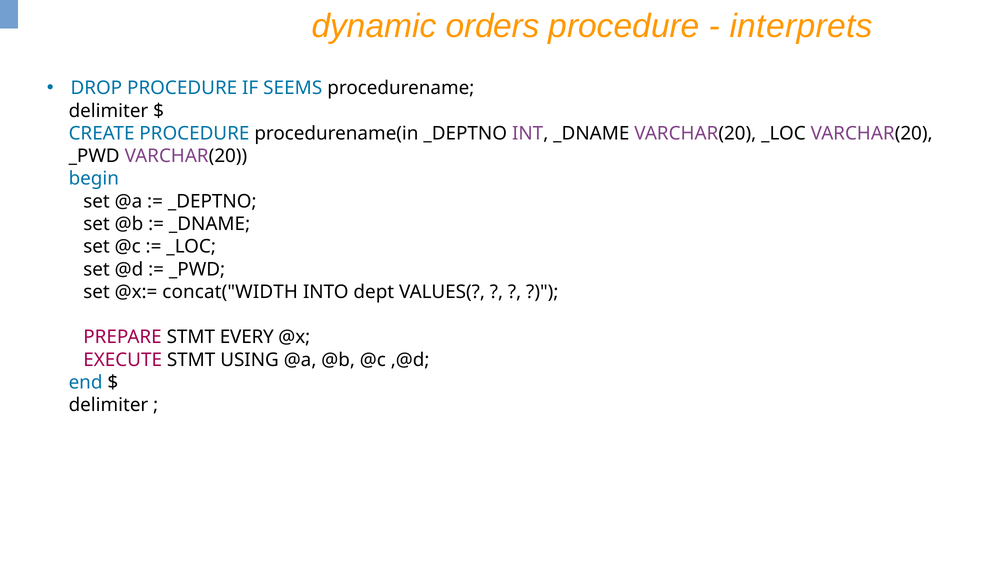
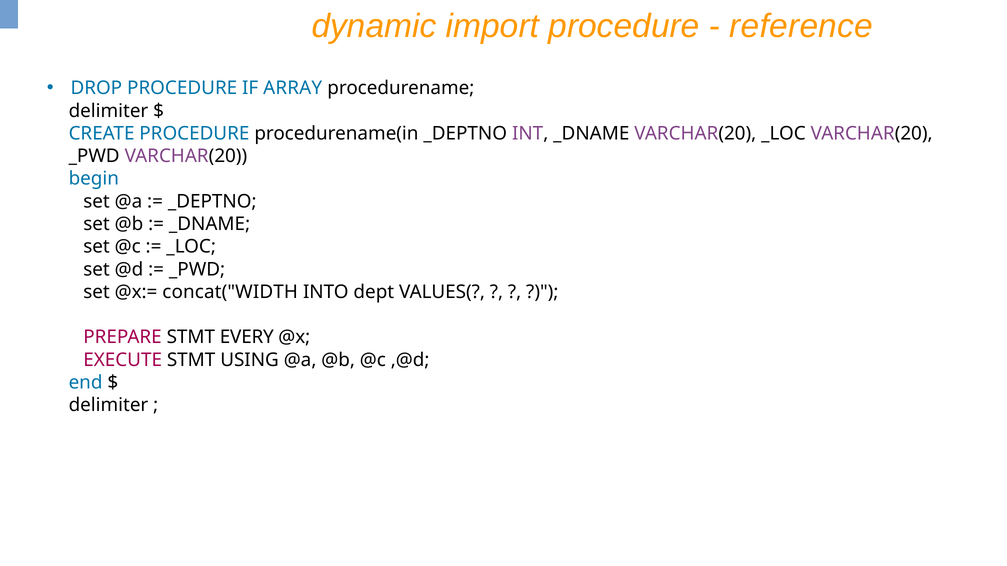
orders: orders -> import
interprets: interprets -> reference
SEEMS: SEEMS -> ARRAY
